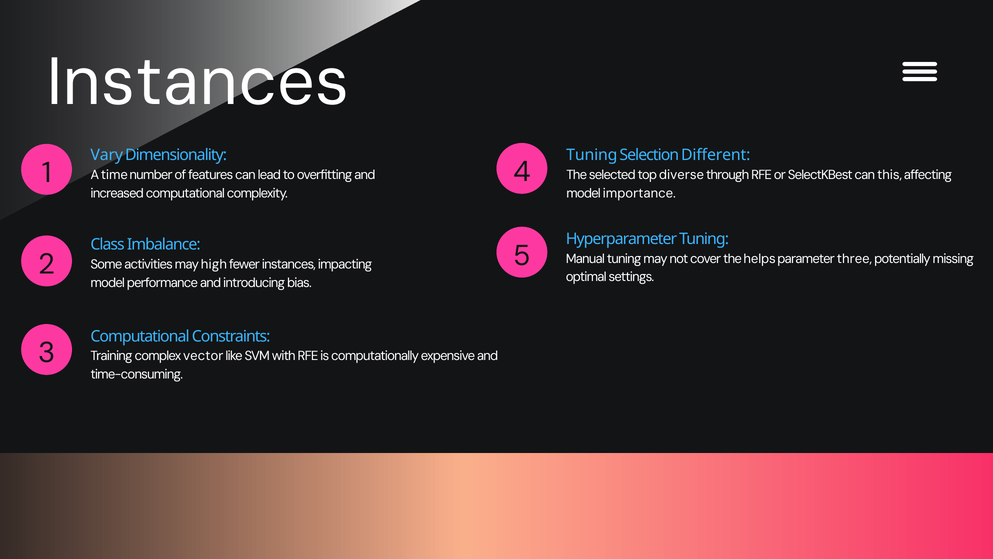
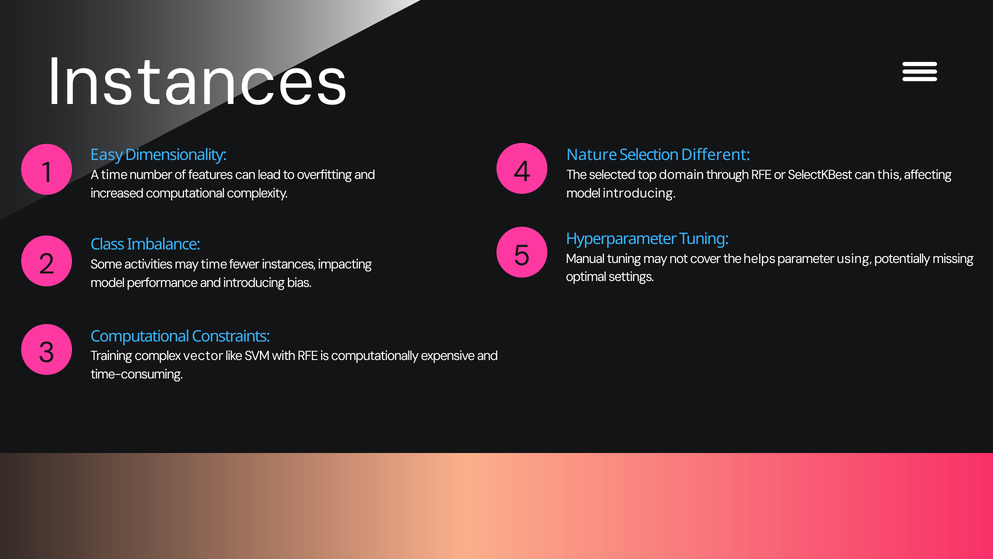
Vary: Vary -> Easy
Tuning at (592, 155): Tuning -> Nature
diverse: diverse -> domain
model importance: importance -> introducing
three: three -> using
may high: high -> time
